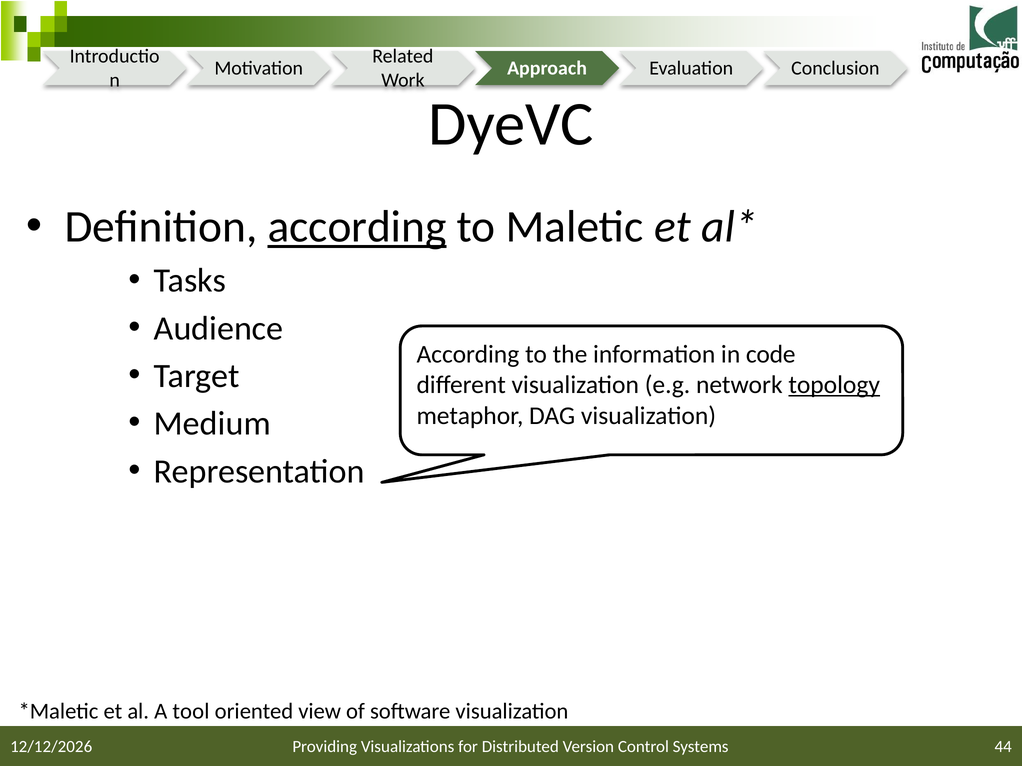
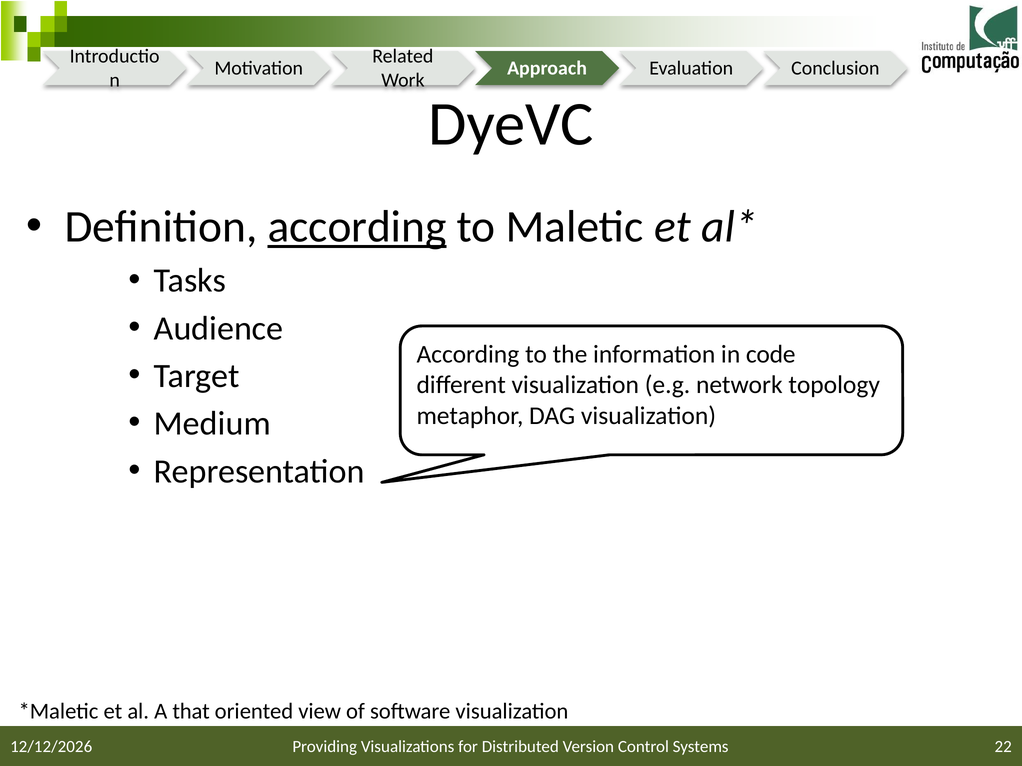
topology underline: present -> none
tool: tool -> that
44: 44 -> 22
